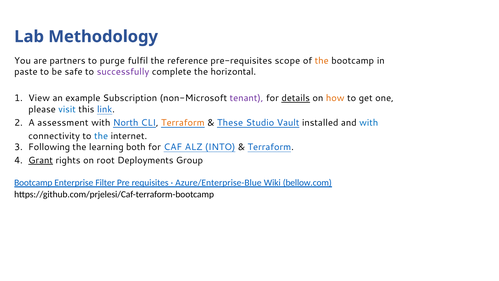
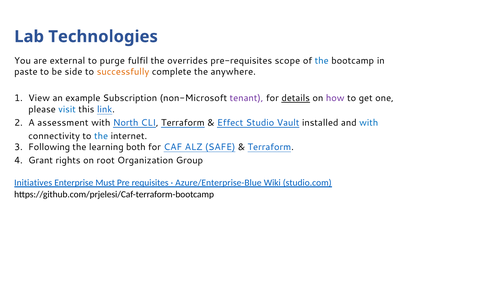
Methodology: Methodology -> Technologies
partners: partners -> external
reference: reference -> overrides
the at (322, 61) colour: orange -> blue
safe: safe -> side
successfully colour: purple -> orange
horizontal: horizontal -> anywhere
how colour: orange -> purple
Terraform at (183, 123) colour: orange -> black
These: These -> Effect
INTO: INTO -> SAFE
Grant underline: present -> none
Deployments: Deployments -> Organization
Bootcamp at (33, 183): Bootcamp -> Initiatives
Filter: Filter -> Must
bellow.com: bellow.com -> studio.com
